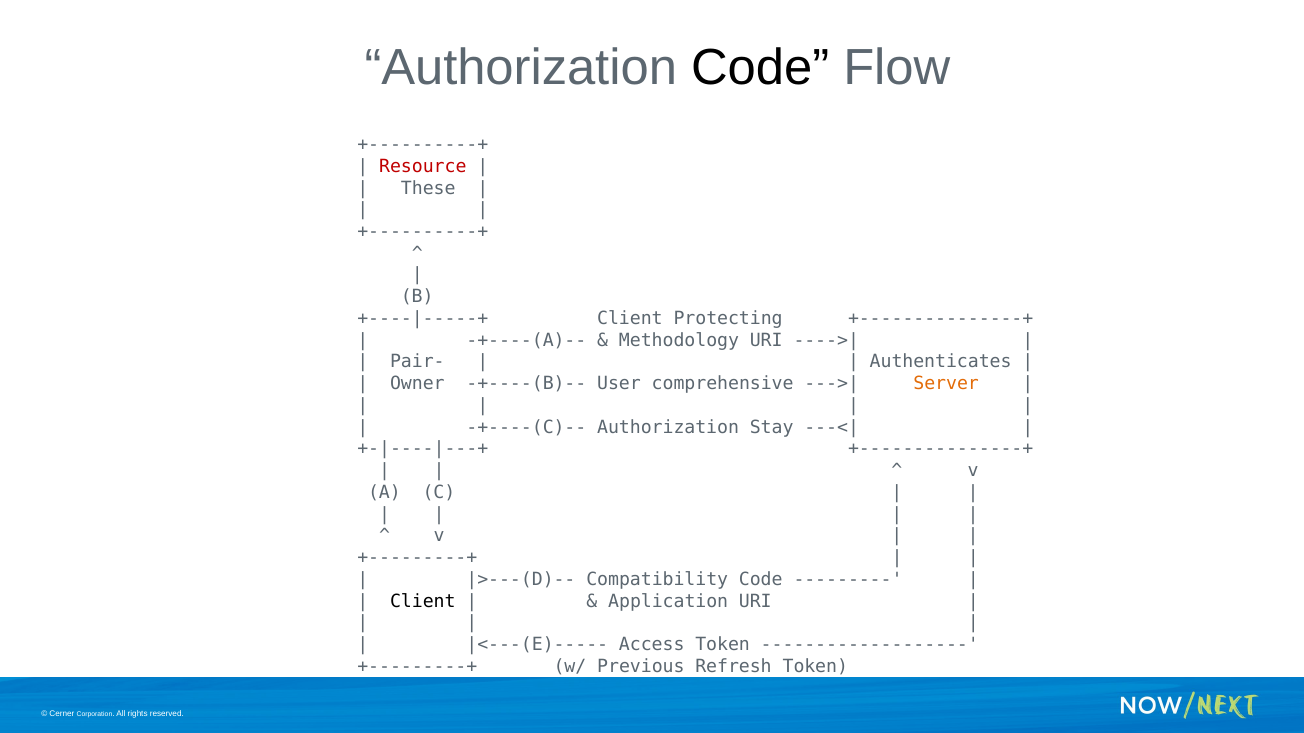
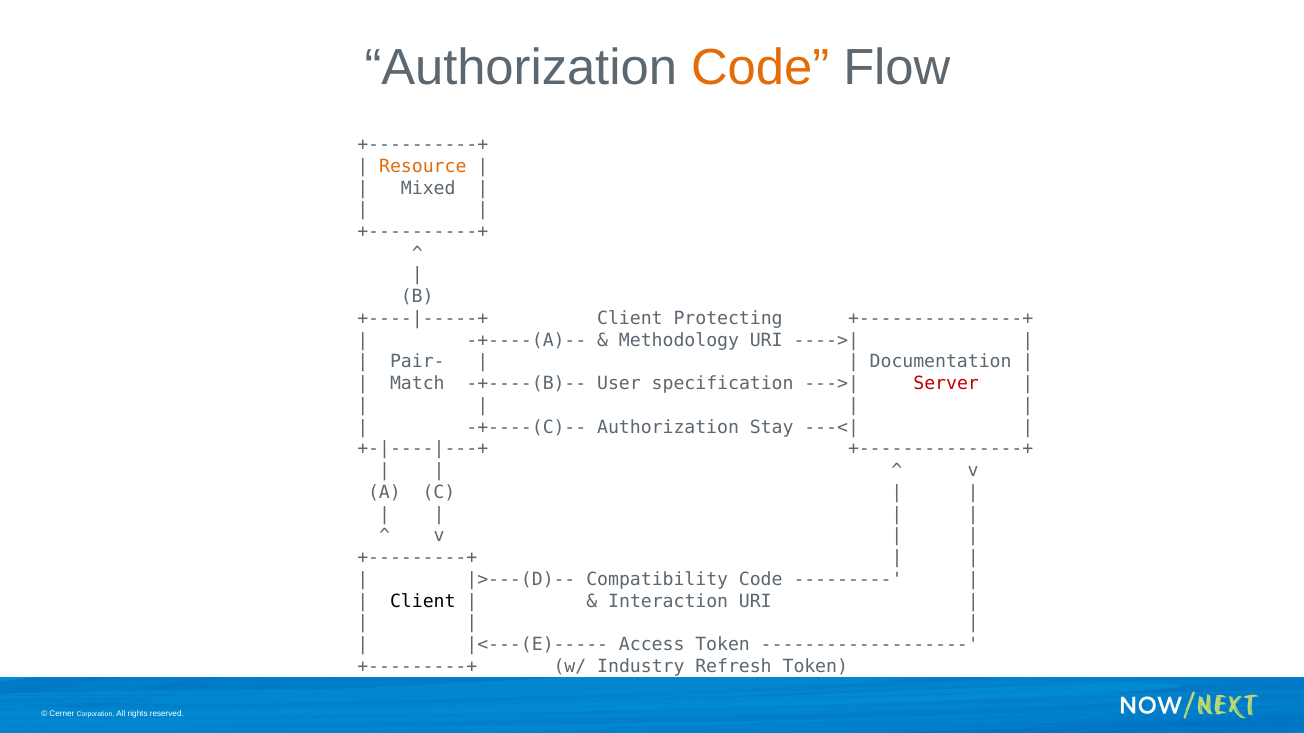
Code at (760, 67) colour: black -> orange
Resource colour: red -> orange
These: These -> Mixed
Authenticates: Authenticates -> Documentation
Owner: Owner -> Match
comprehensive: comprehensive -> specification
Server colour: orange -> red
Application: Application -> Interaction
Previous: Previous -> Industry
